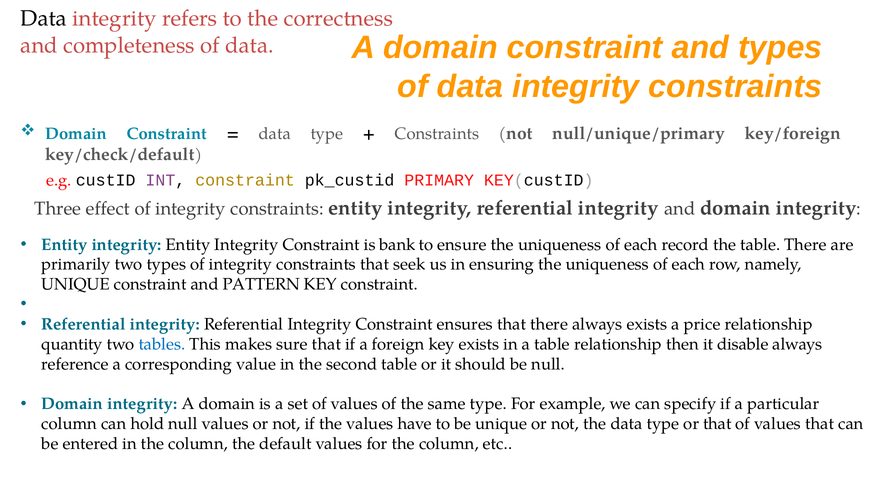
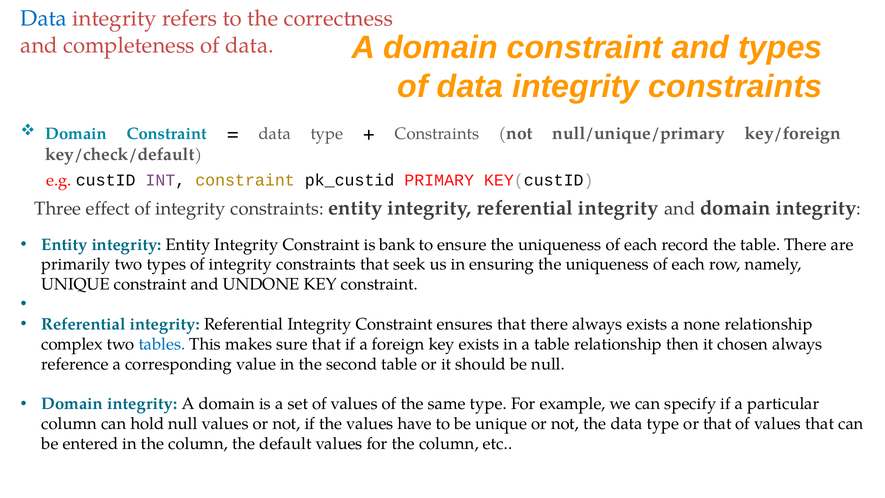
Data at (44, 19) colour: black -> blue
PATTERN: PATTERN -> UNDONE
price: price -> none
quantity: quantity -> complex
disable: disable -> chosen
